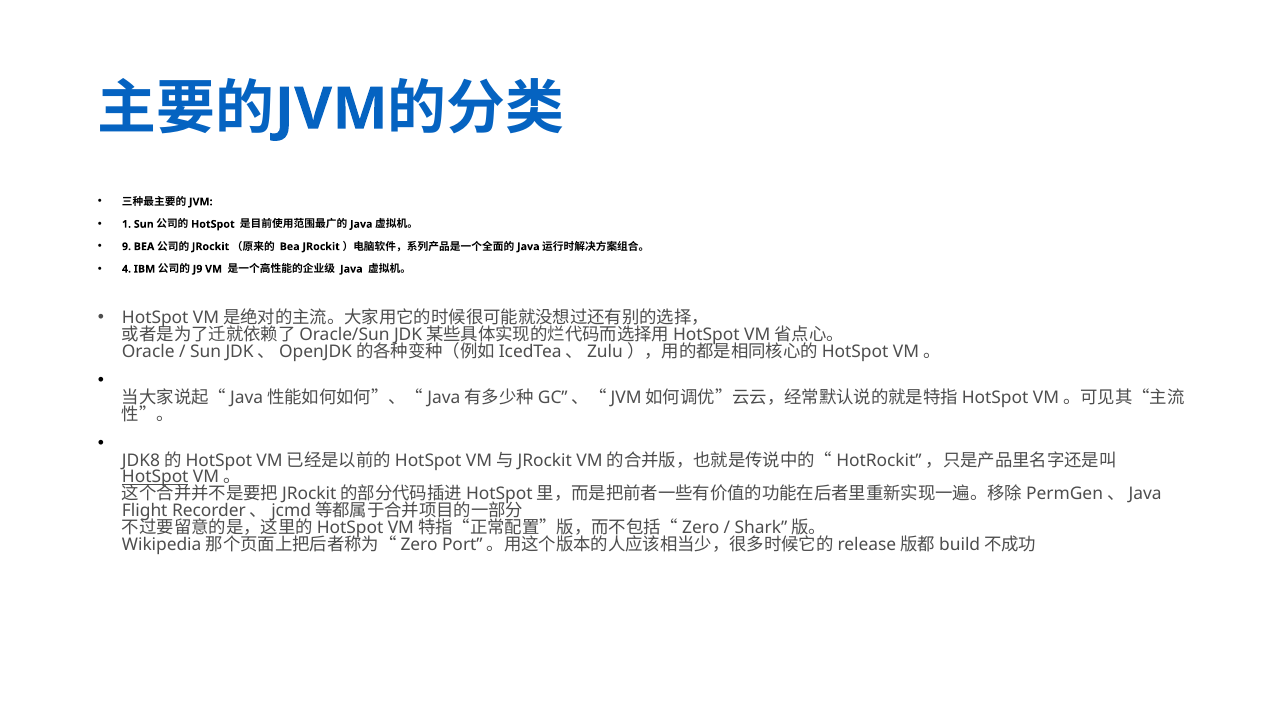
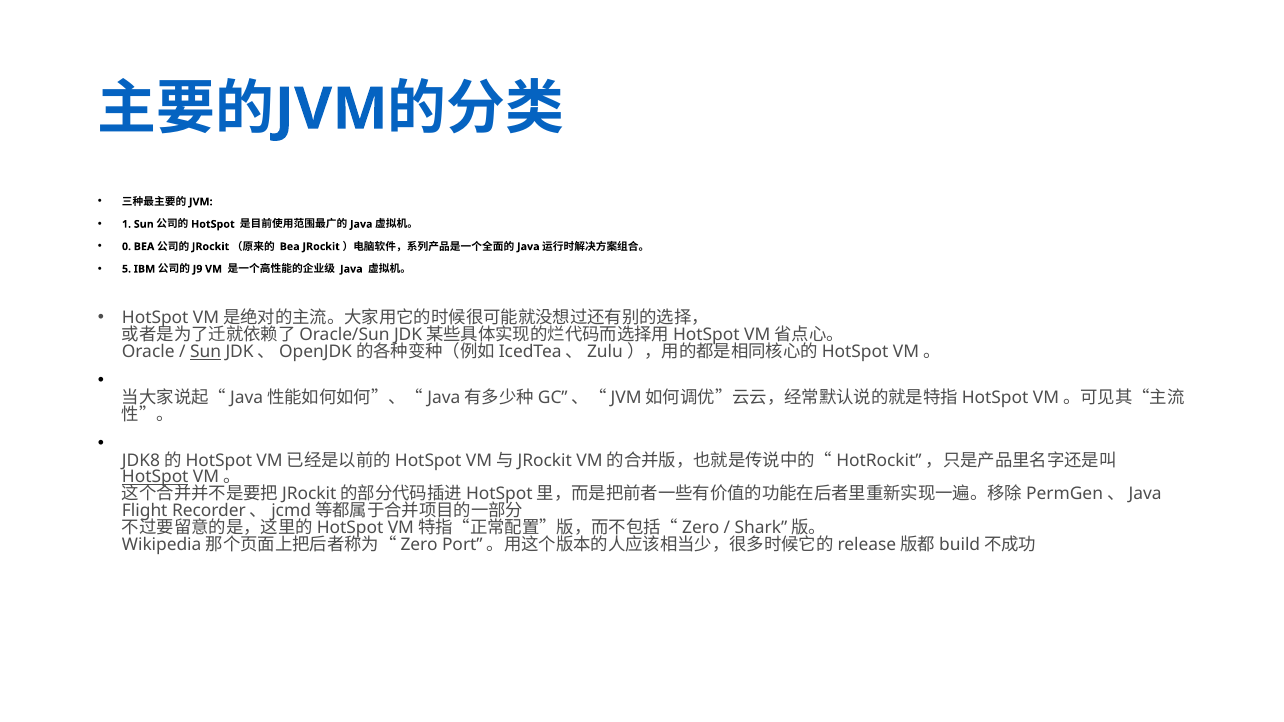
9: 9 -> 0
4: 4 -> 5
Sun underline: none -> present
